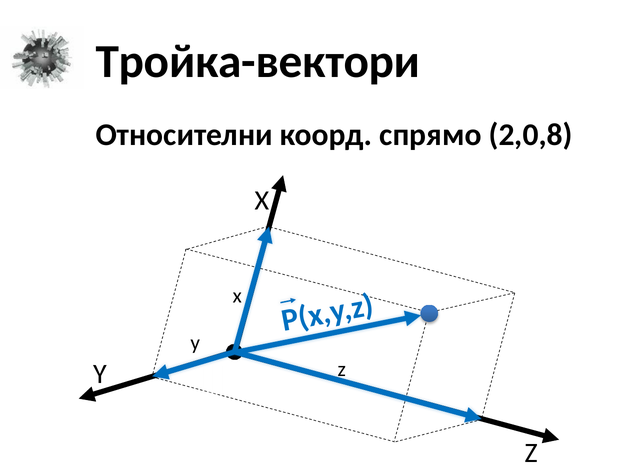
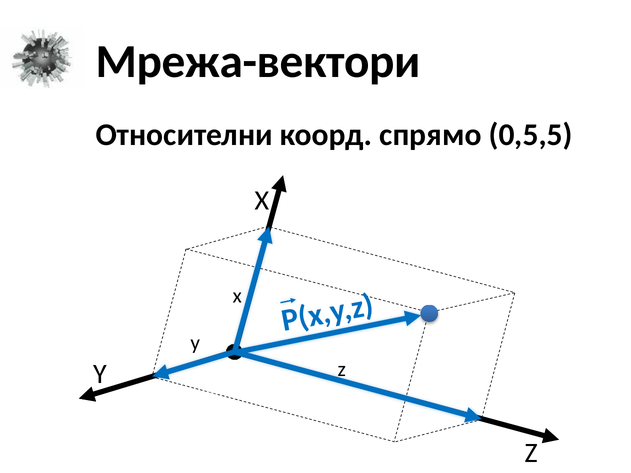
Тройка-вектори: Тройка-вектори -> Мрежа-вектори
2,0,8: 2,0,8 -> 0,5,5
